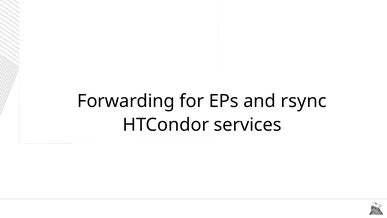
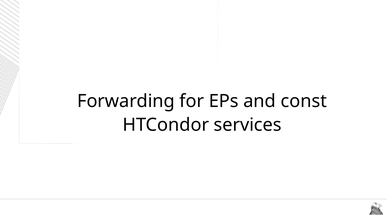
rsync: rsync -> const
